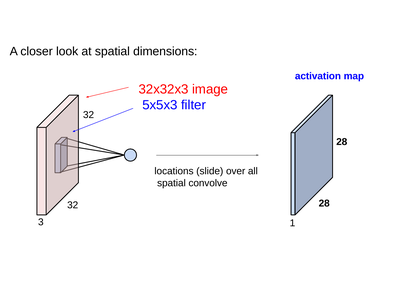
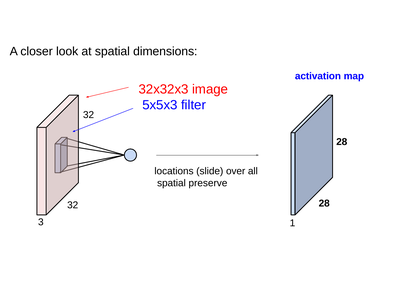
convolve: convolve -> preserve
